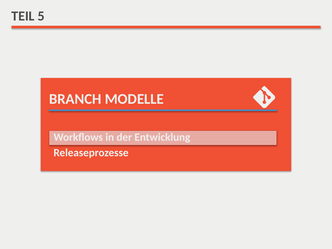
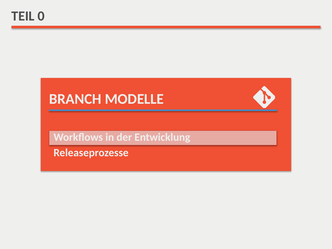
5: 5 -> 0
